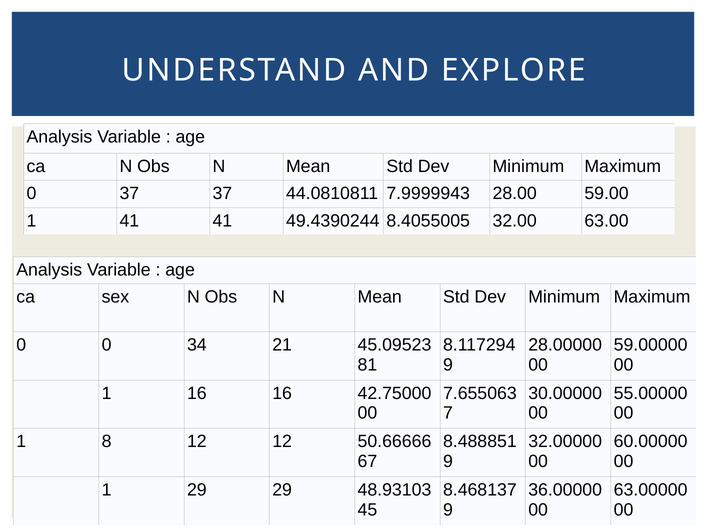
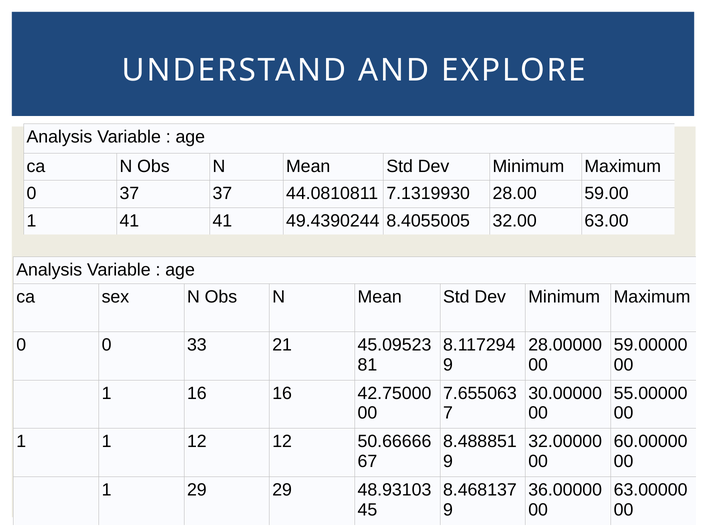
7.9999943: 7.9999943 -> 7.1319930
34: 34 -> 33
1 8: 8 -> 1
